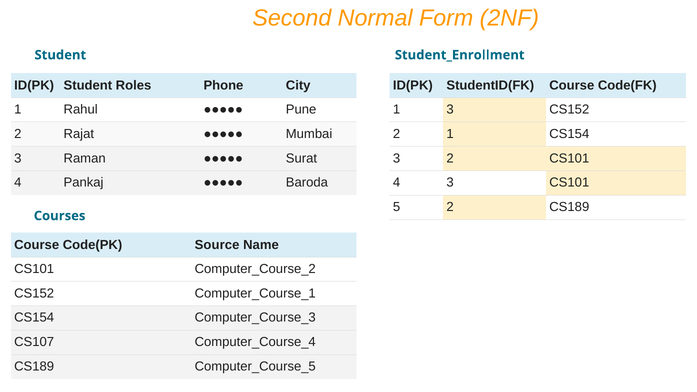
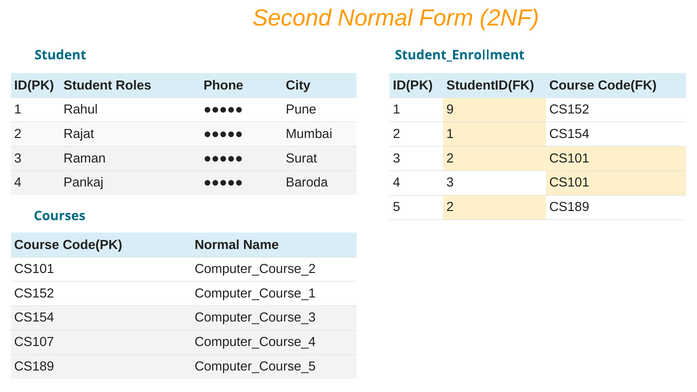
1 3: 3 -> 9
Code(PK Source: Source -> Normal
